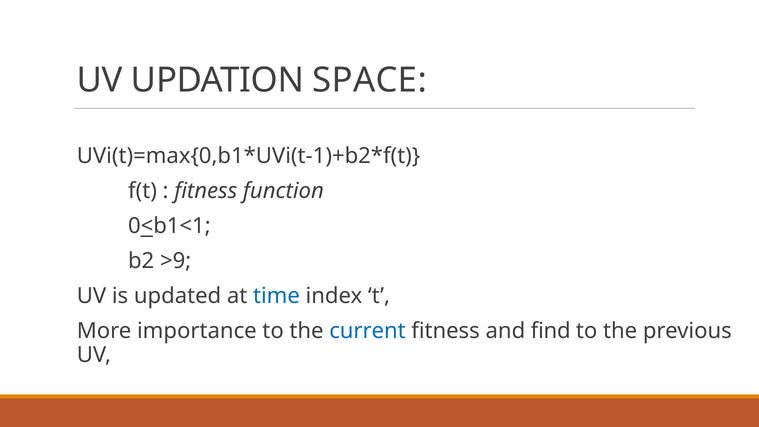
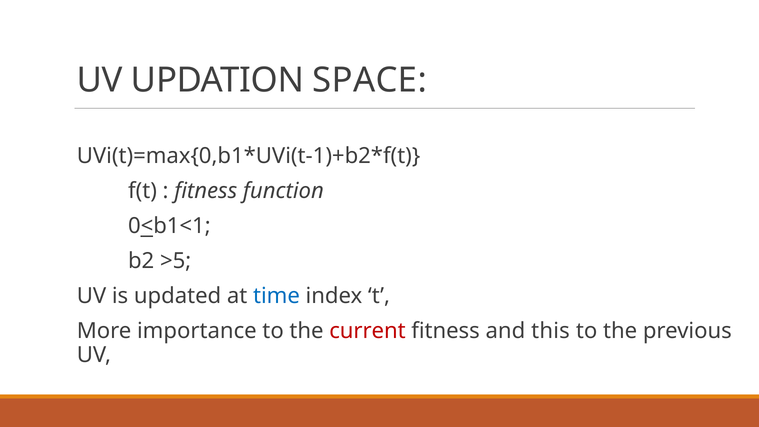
>9: >9 -> >5
current colour: blue -> red
find: find -> this
